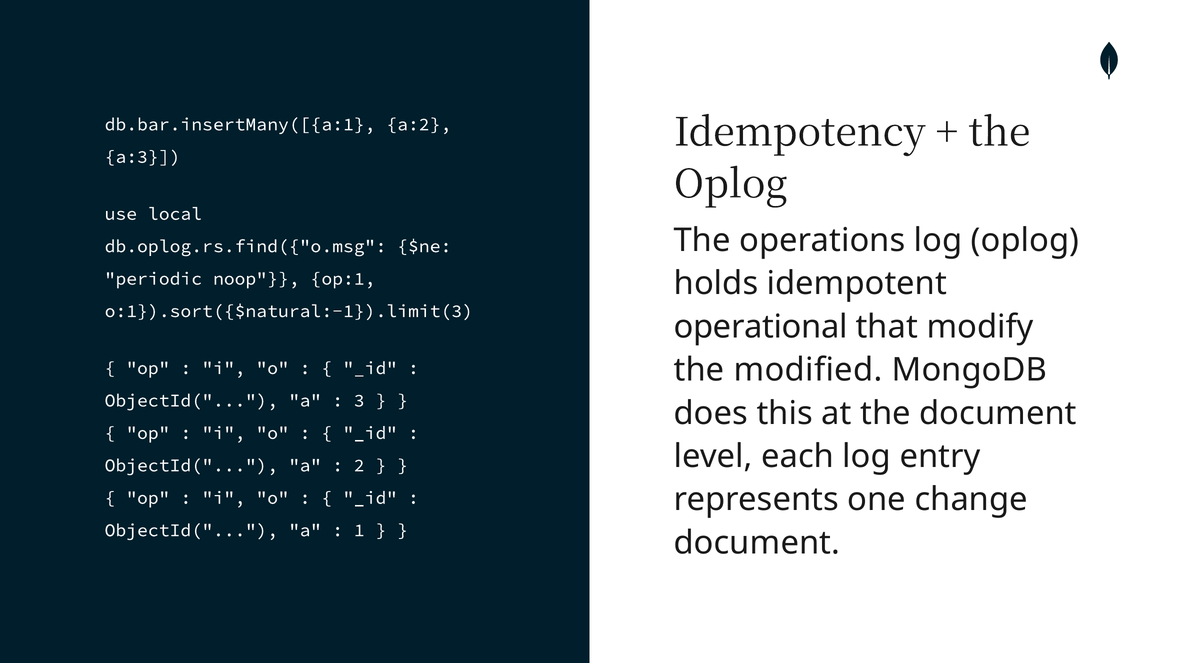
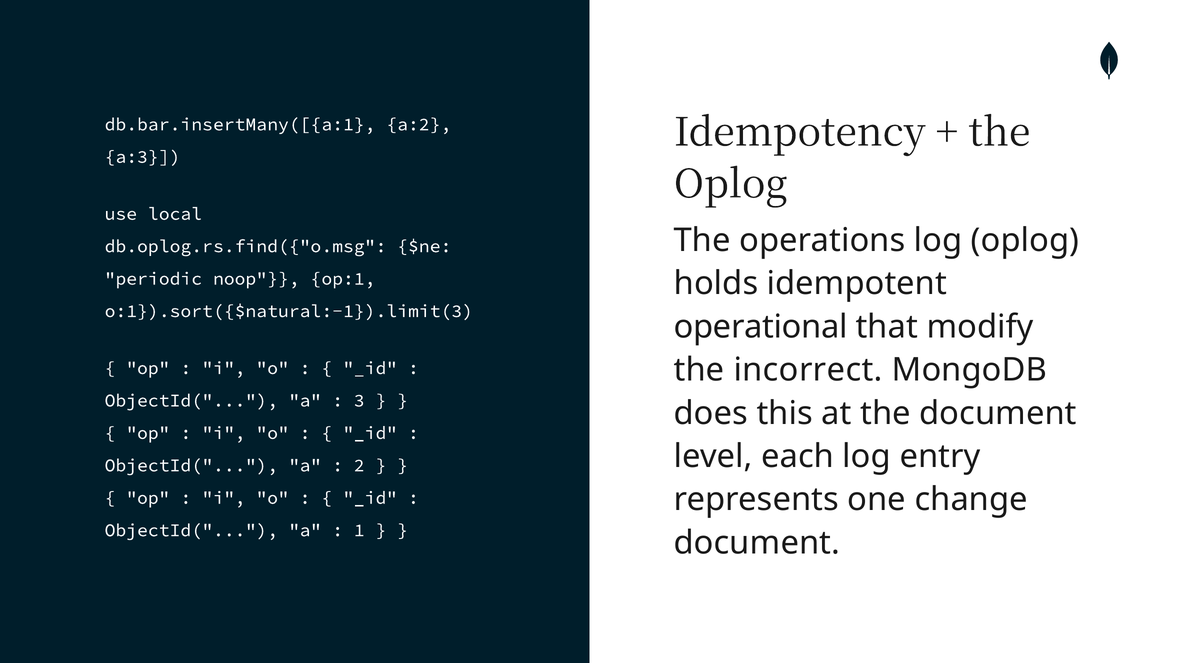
modified: modified -> incorrect
